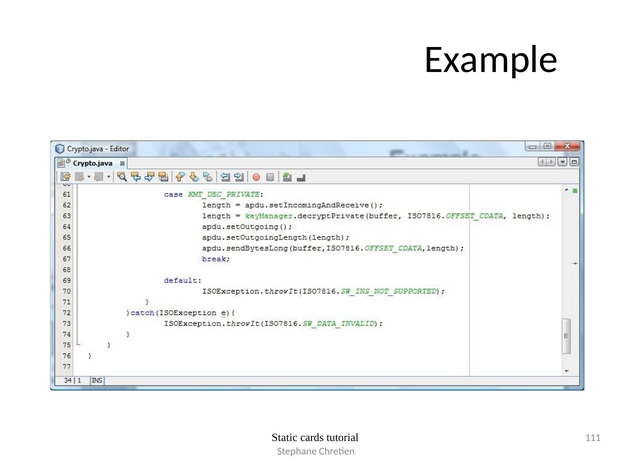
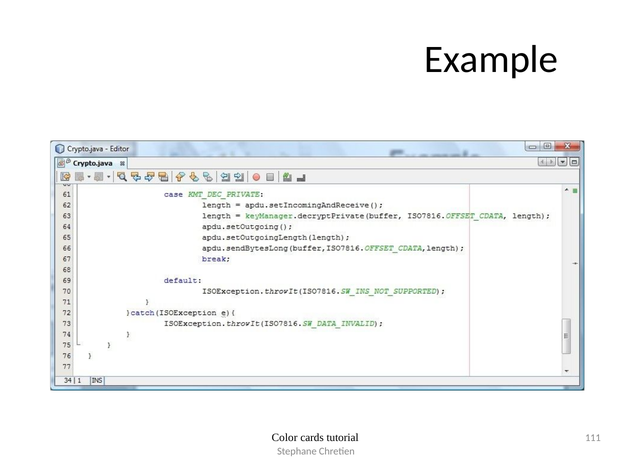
Static: Static -> Color
